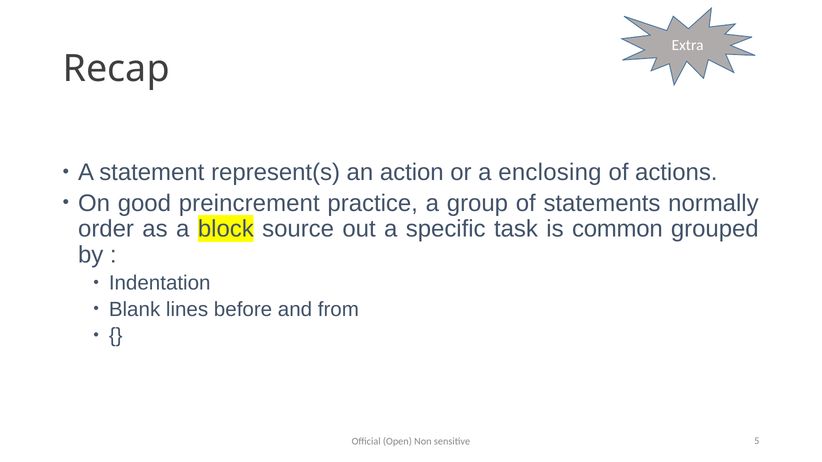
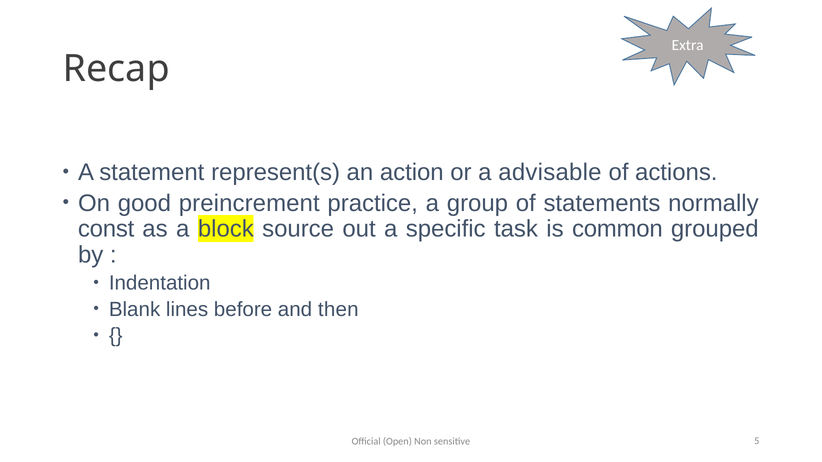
enclosing: enclosing -> advisable
order: order -> const
from: from -> then
